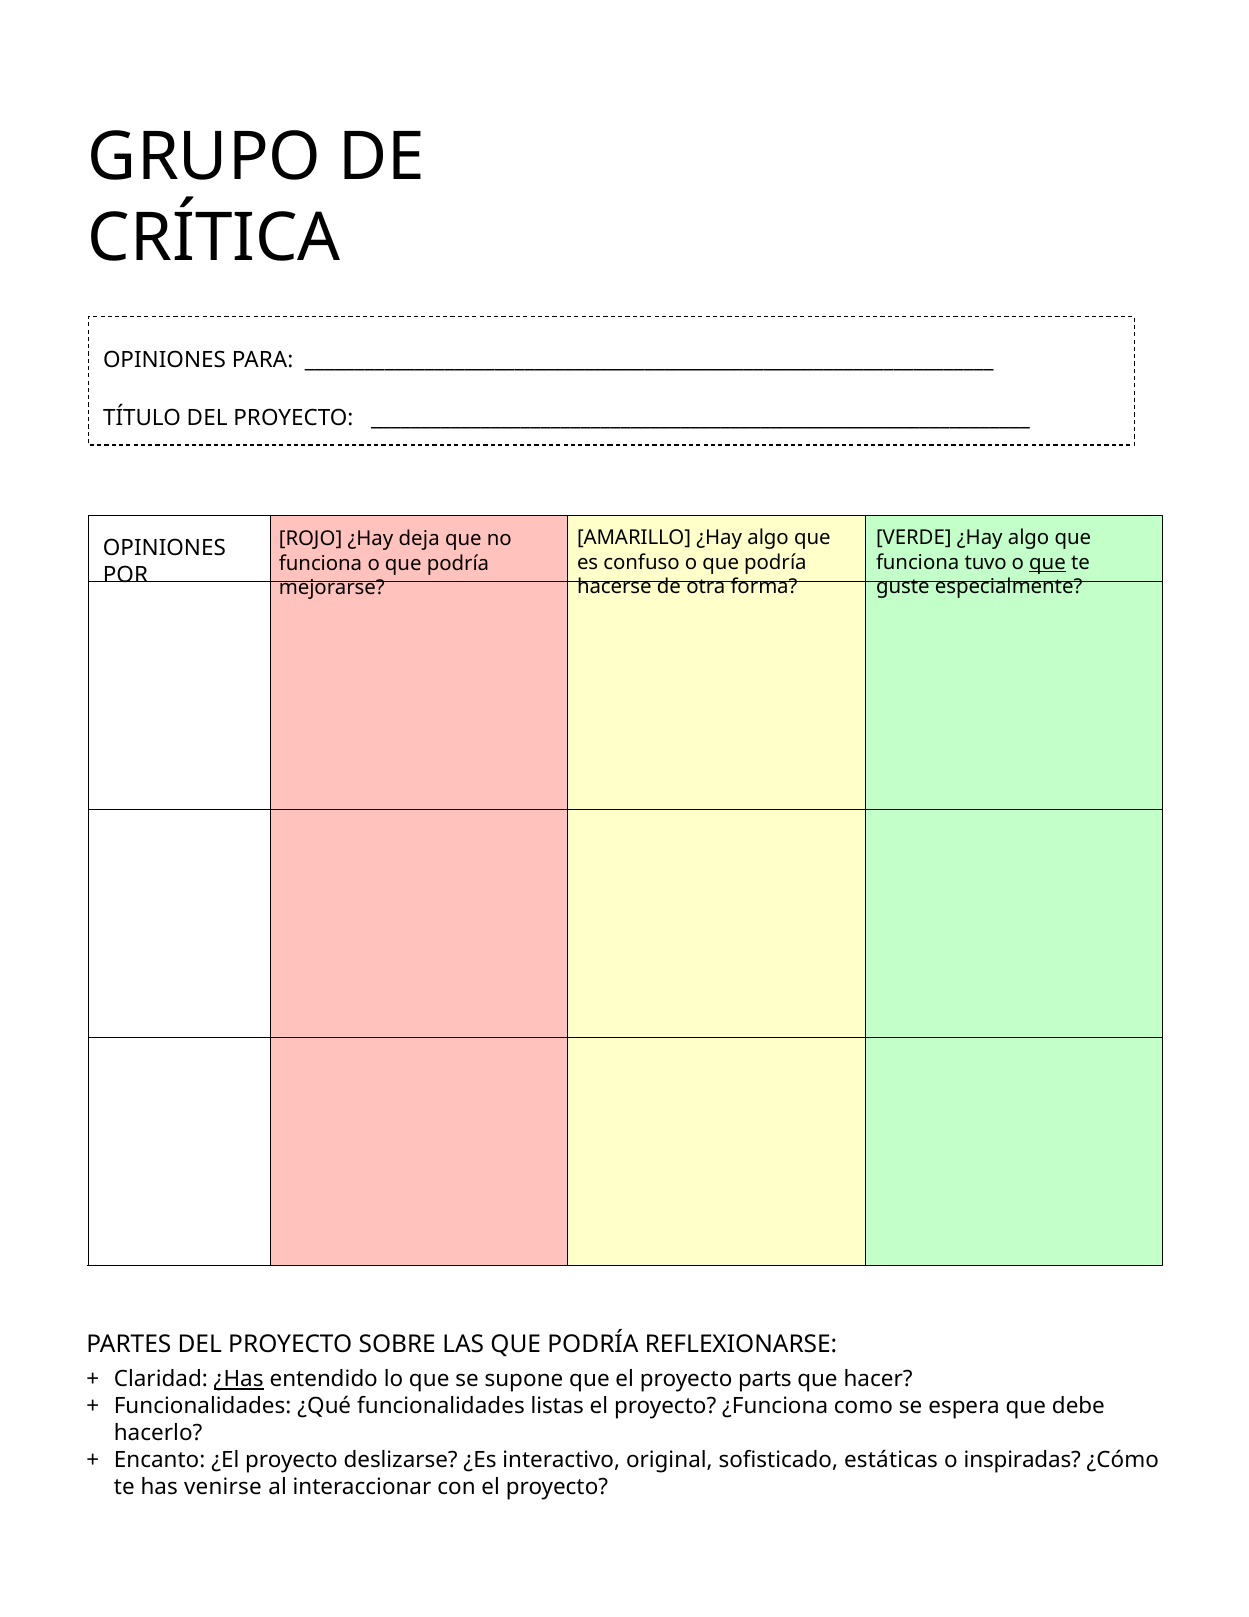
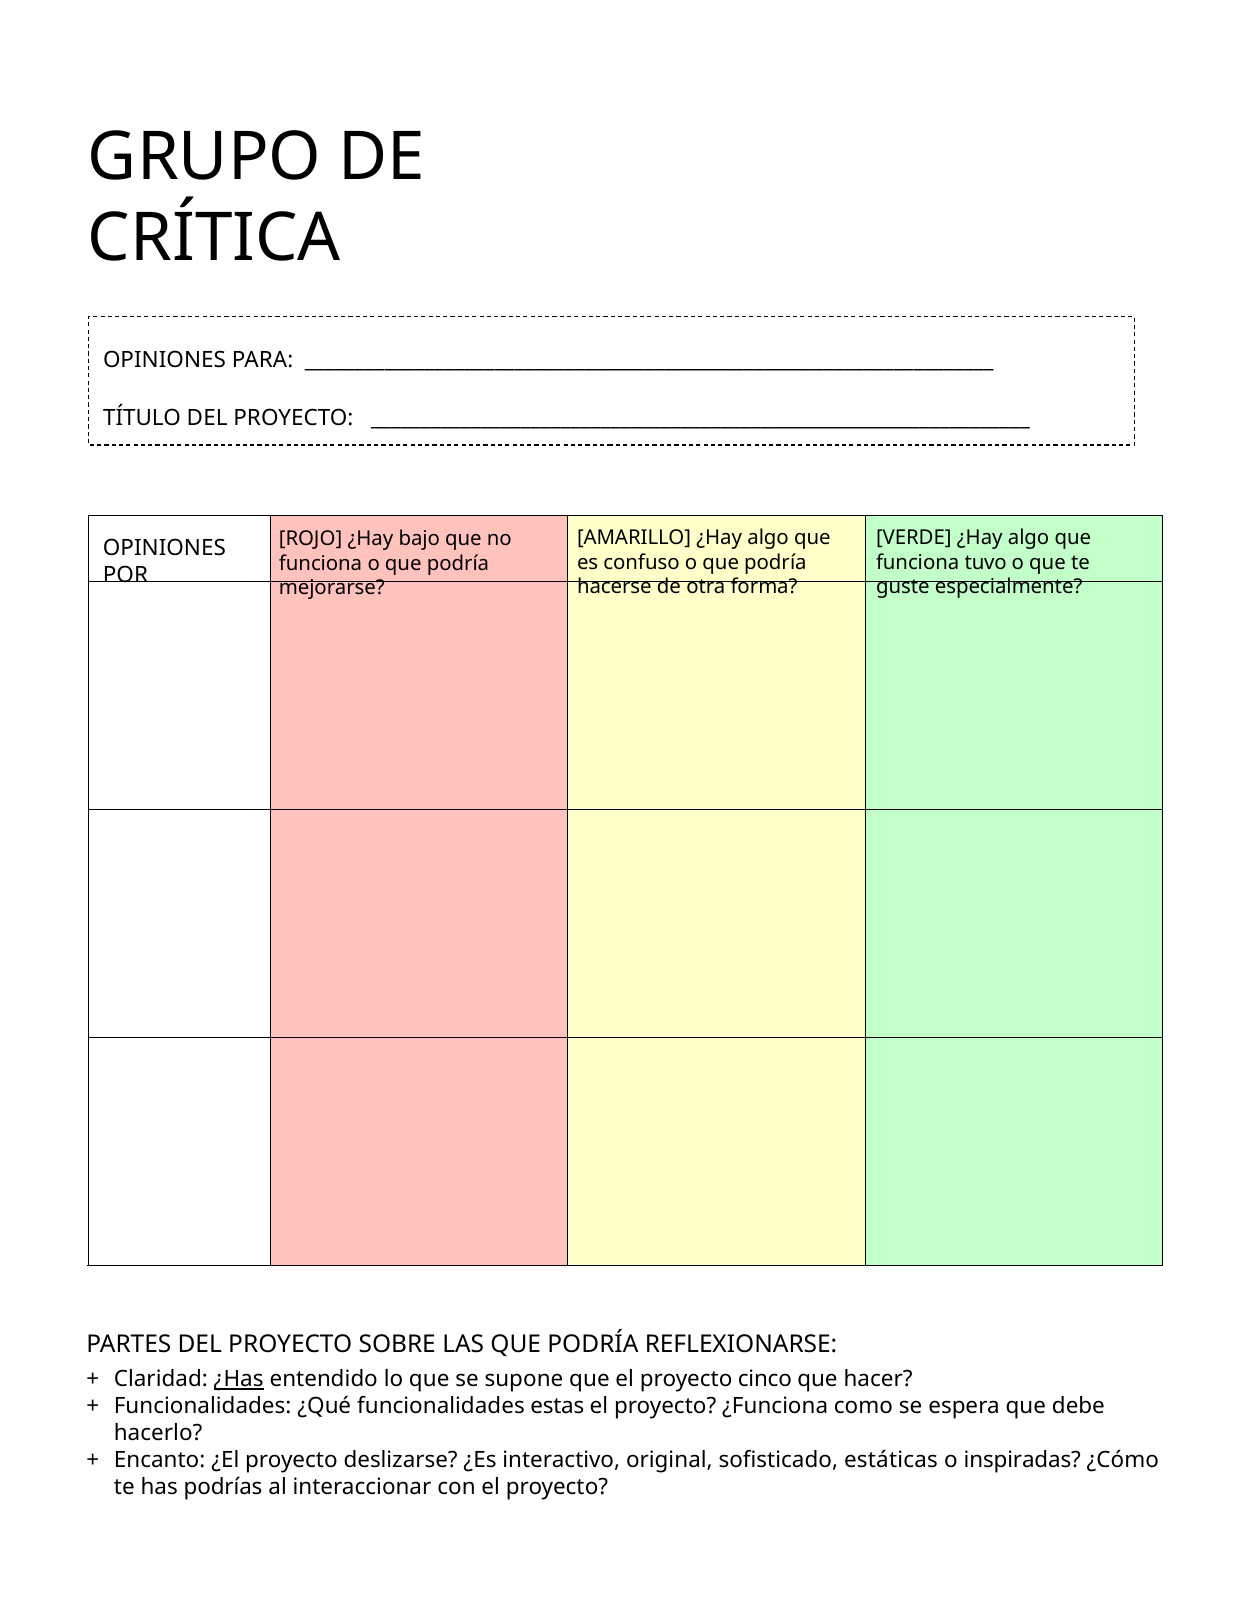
deja: deja -> bajo
que at (1047, 562) underline: present -> none
parts: parts -> cinco
listas: listas -> estas
venirse: venirse -> podrías
